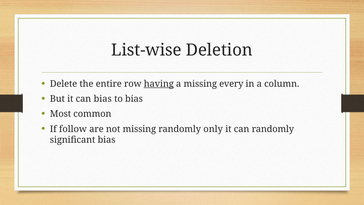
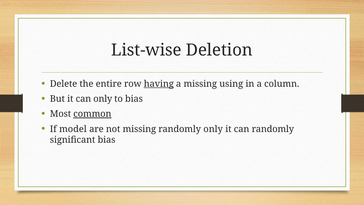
every: every -> using
can bias: bias -> only
common underline: none -> present
follow: follow -> model
